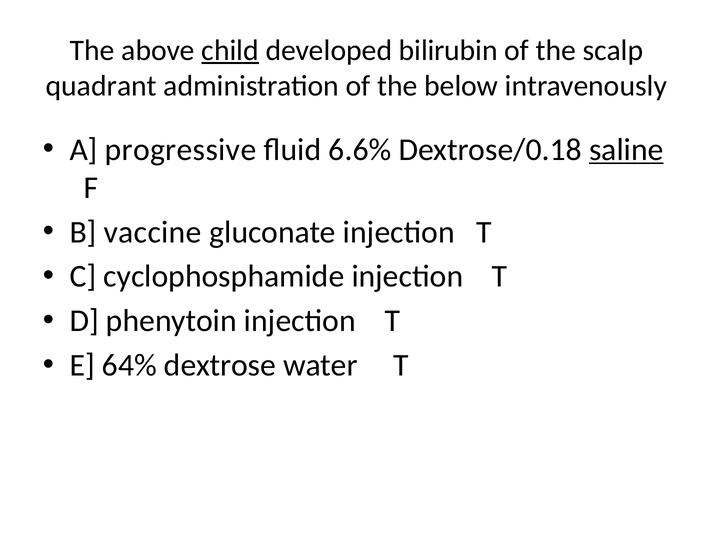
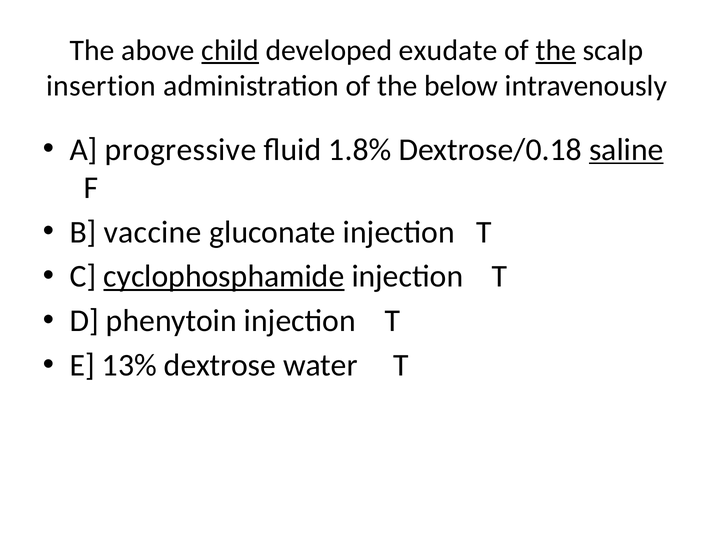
bilirubin: bilirubin -> exudate
the at (556, 50) underline: none -> present
quadrant: quadrant -> insertion
6.6%: 6.6% -> 1.8%
cyclophosphamide underline: none -> present
64%: 64% -> 13%
